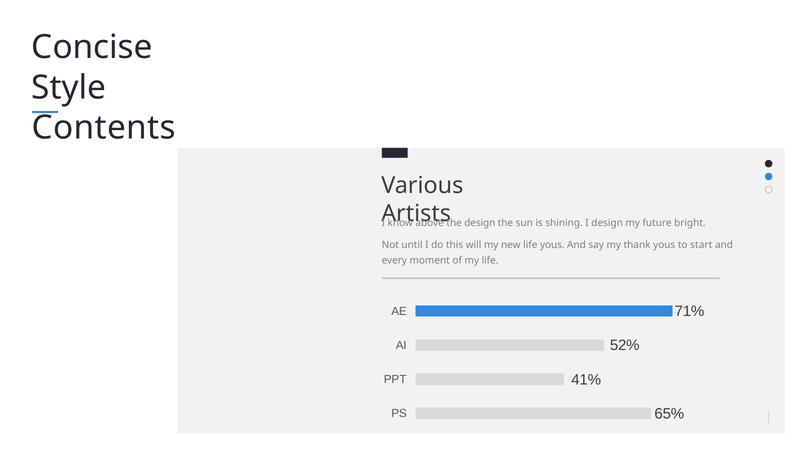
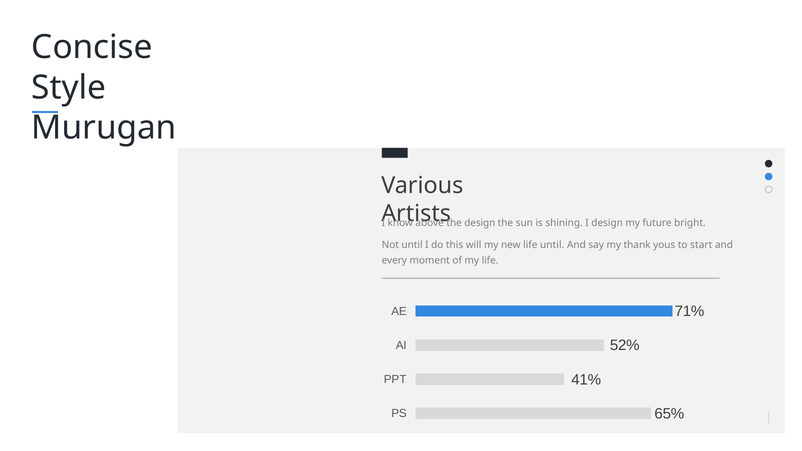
Contents: Contents -> Murugan
life yous: yous -> until
